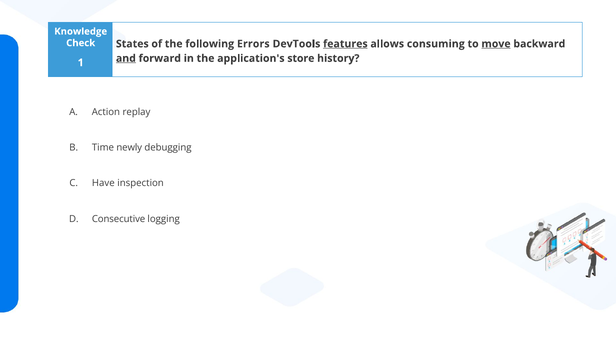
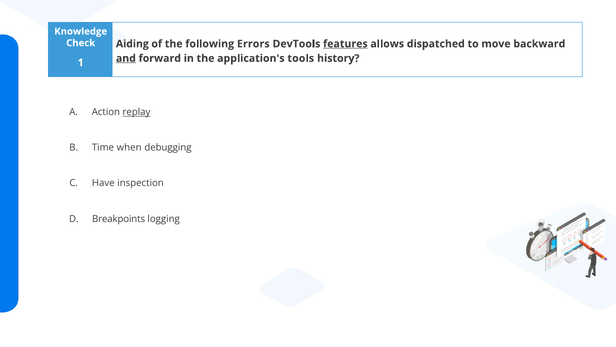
States: States -> Aiding
consuming: consuming -> dispatched
move underline: present -> none
store: store -> tools
replay underline: none -> present
newly: newly -> when
Consecutive: Consecutive -> Breakpoints
